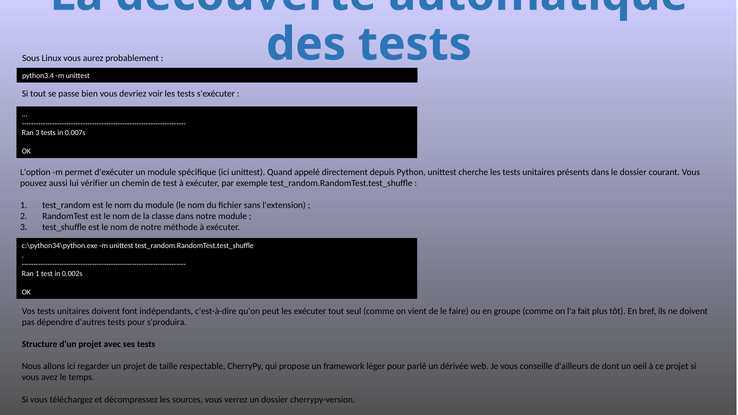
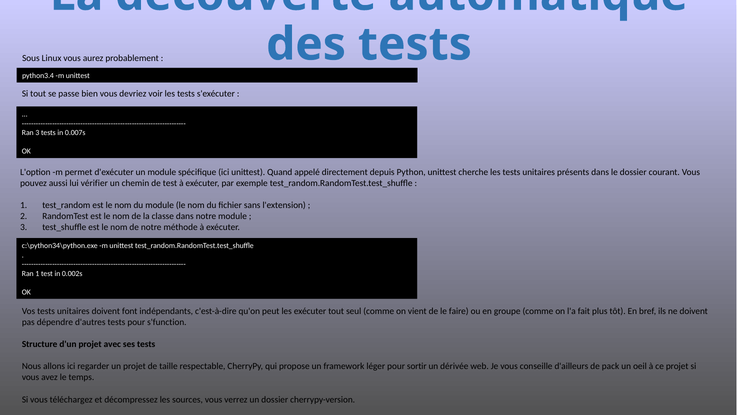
s'produira: s'produira -> s'function
parlé: parlé -> sortir
dont: dont -> pack
